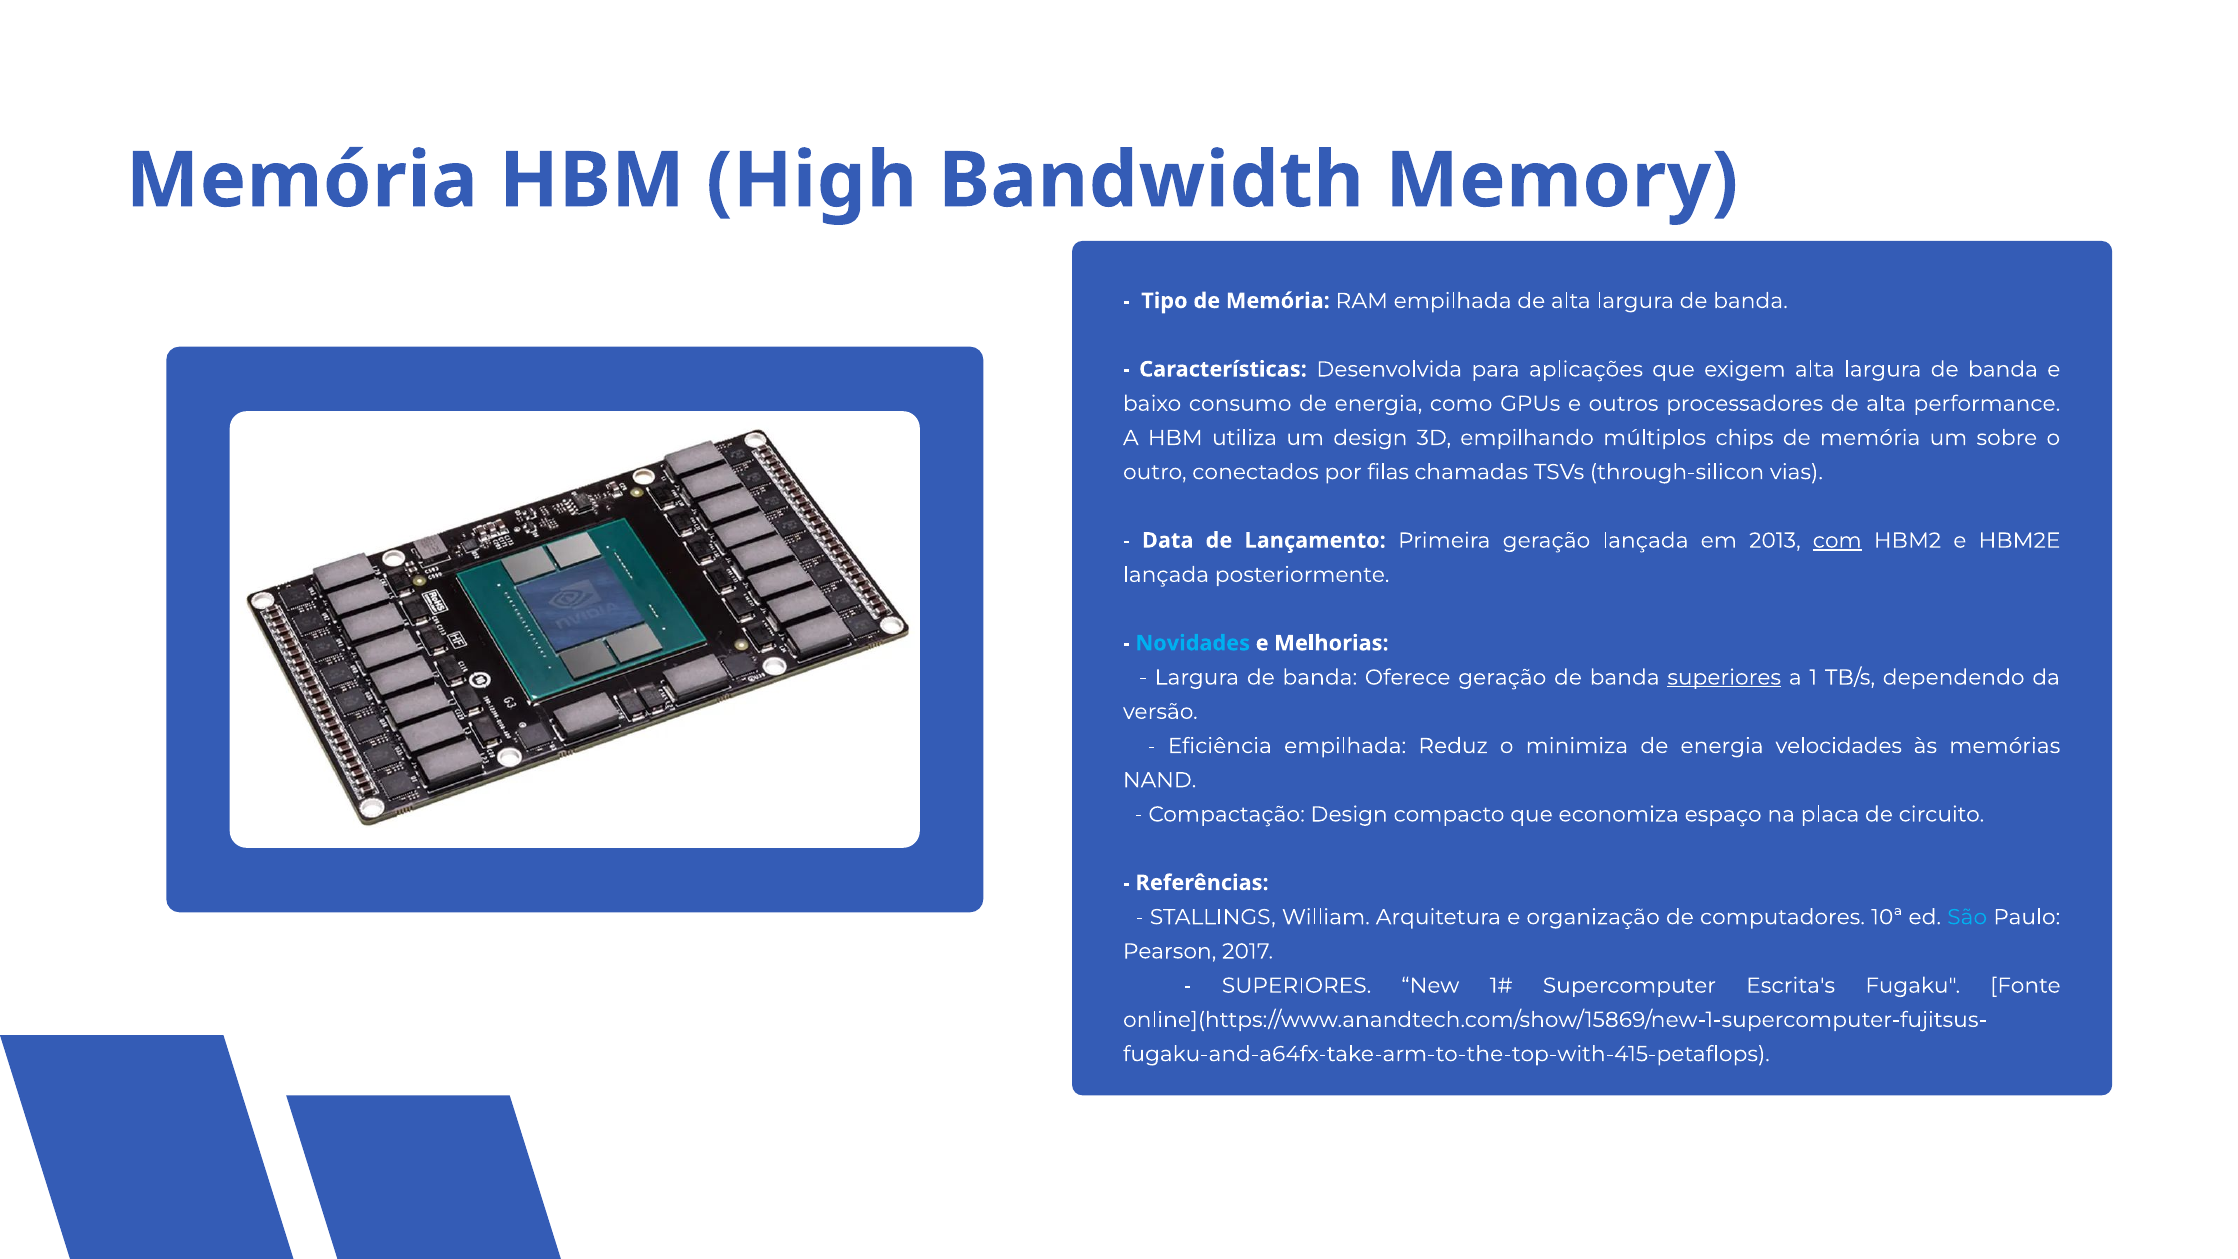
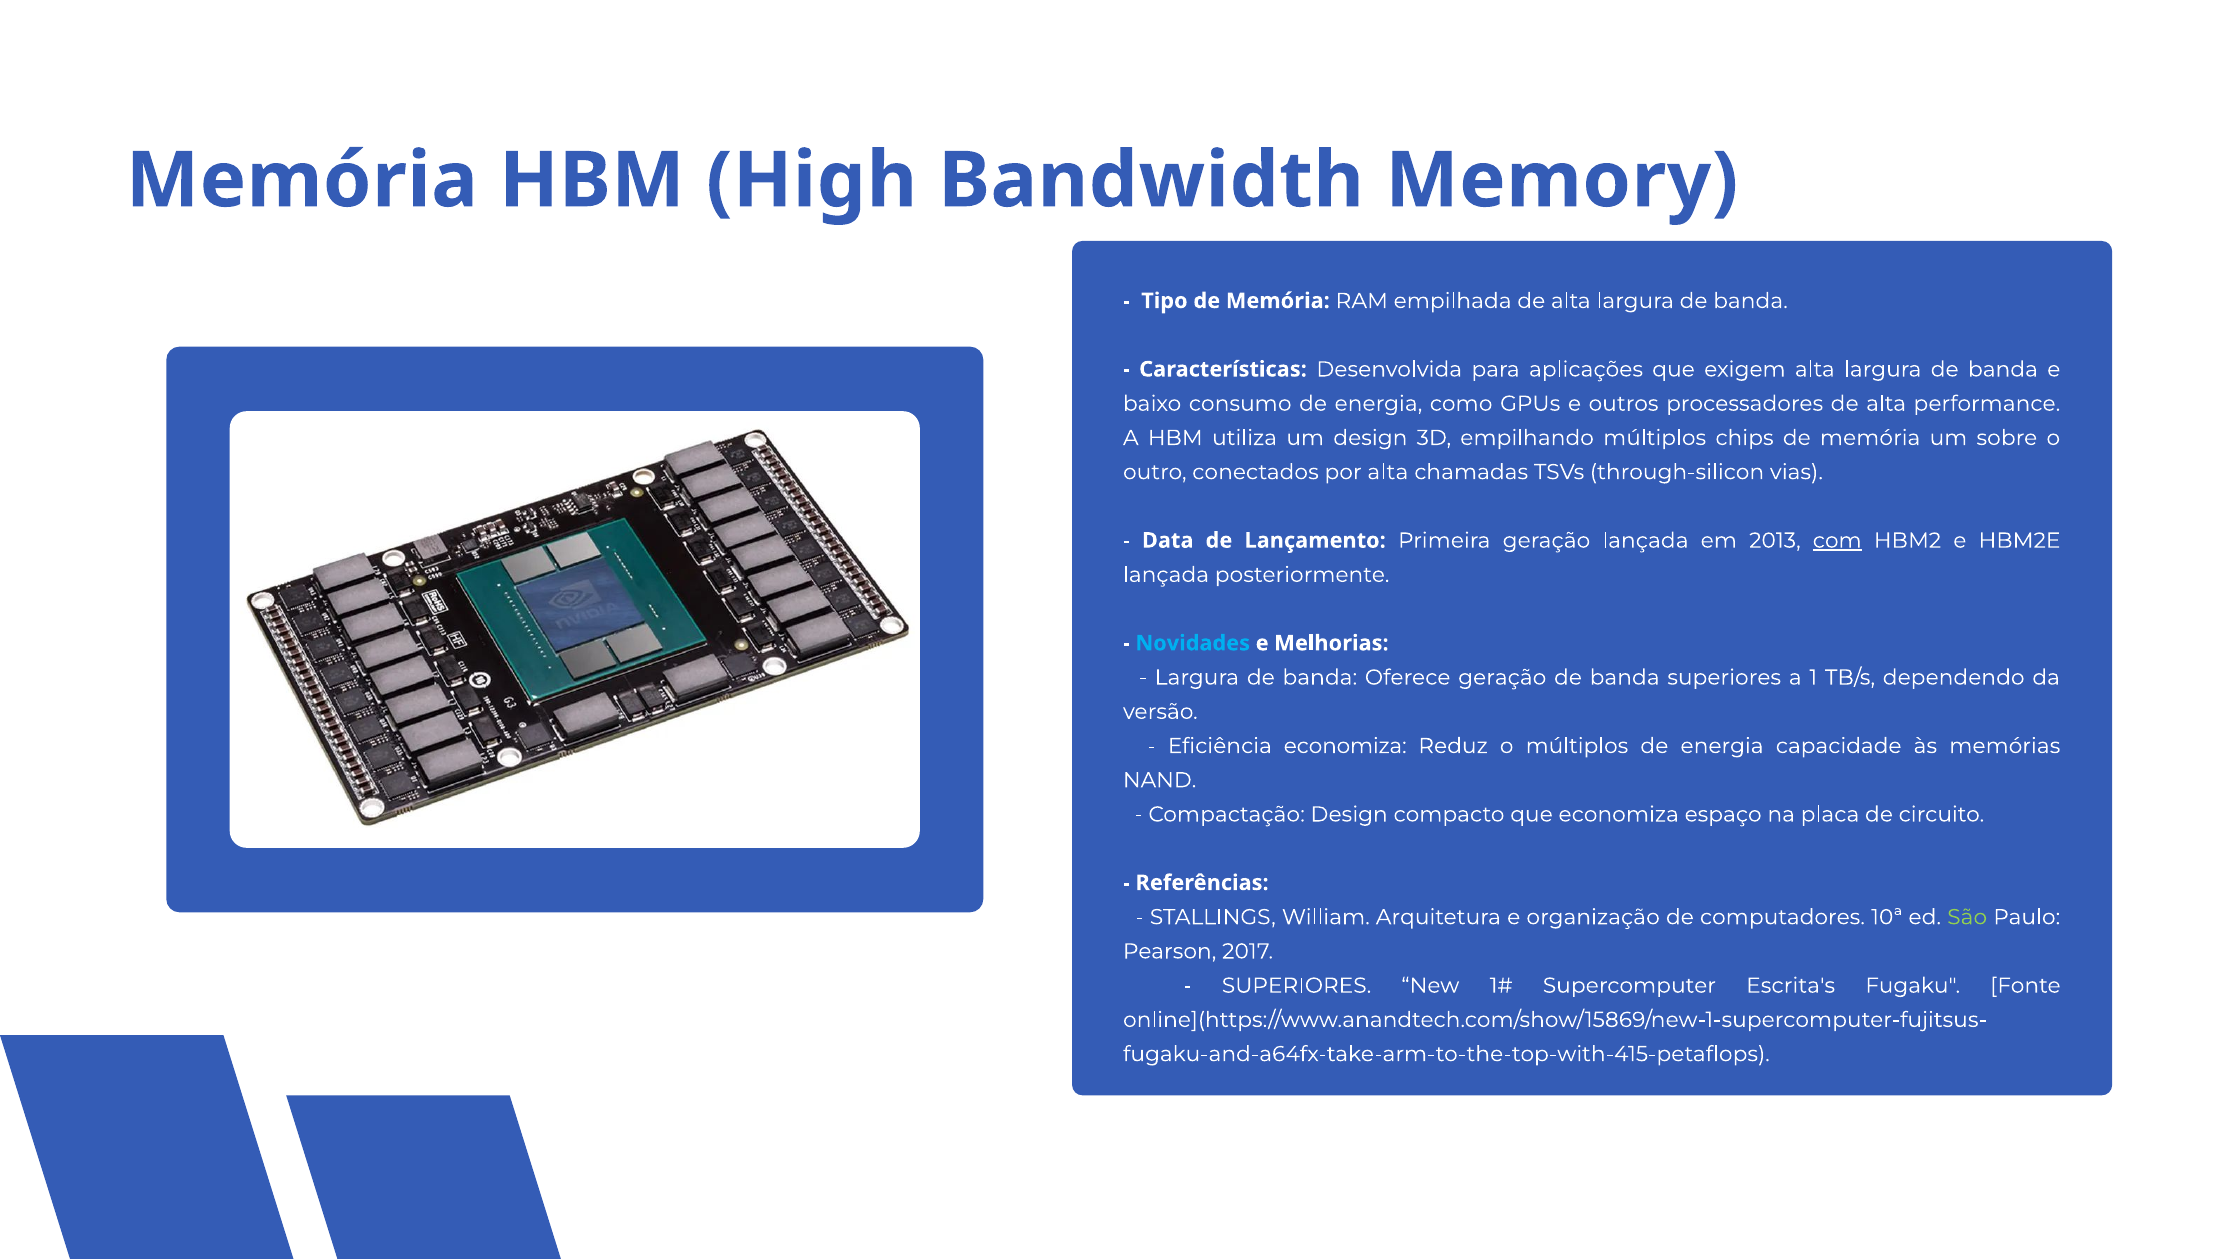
por filas: filas -> alta
superiores at (1724, 677) underline: present -> none
Eficiência empilhada: empilhada -> economiza
o minimiza: minimiza -> múltiplos
velocidades: velocidades -> capacidade
São colour: light blue -> light green
